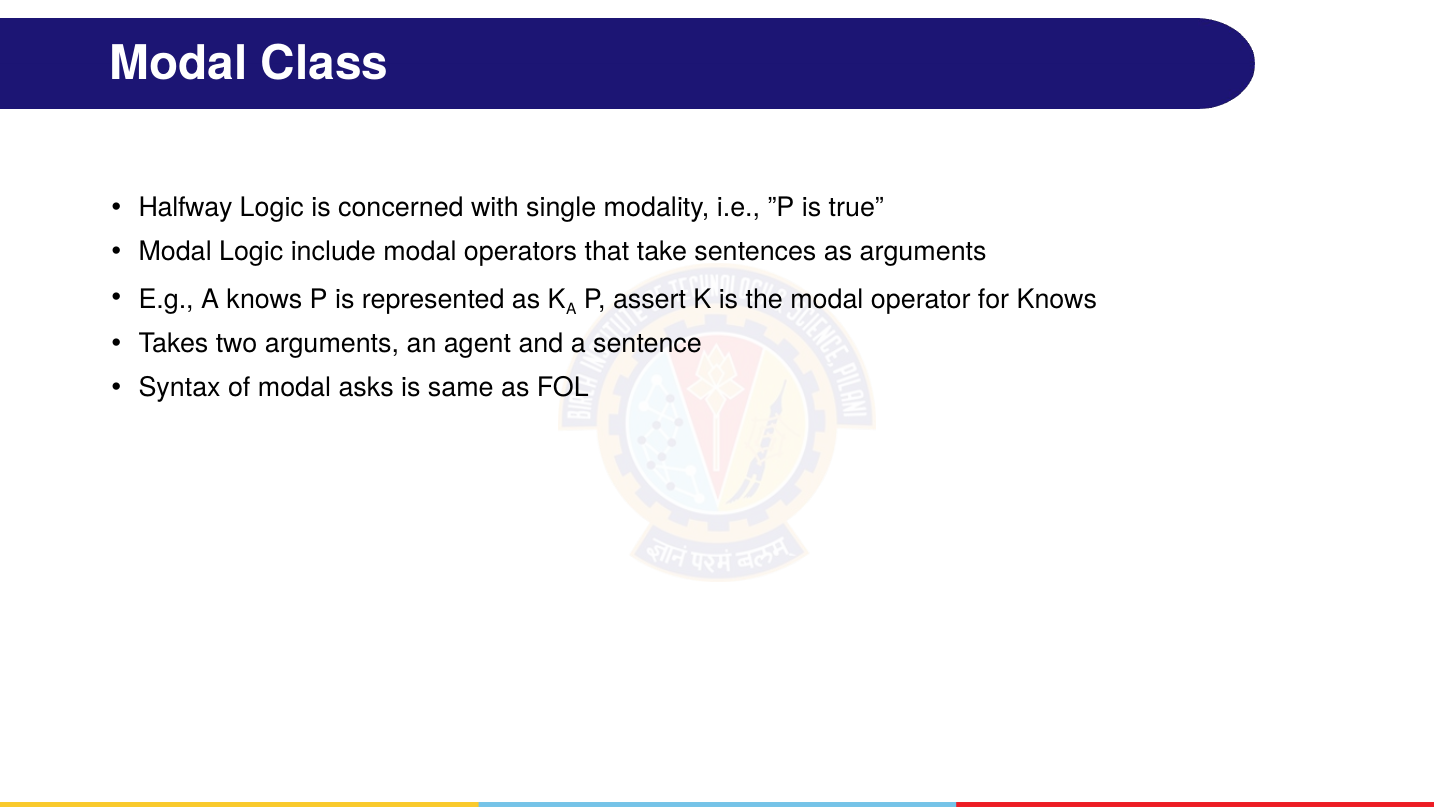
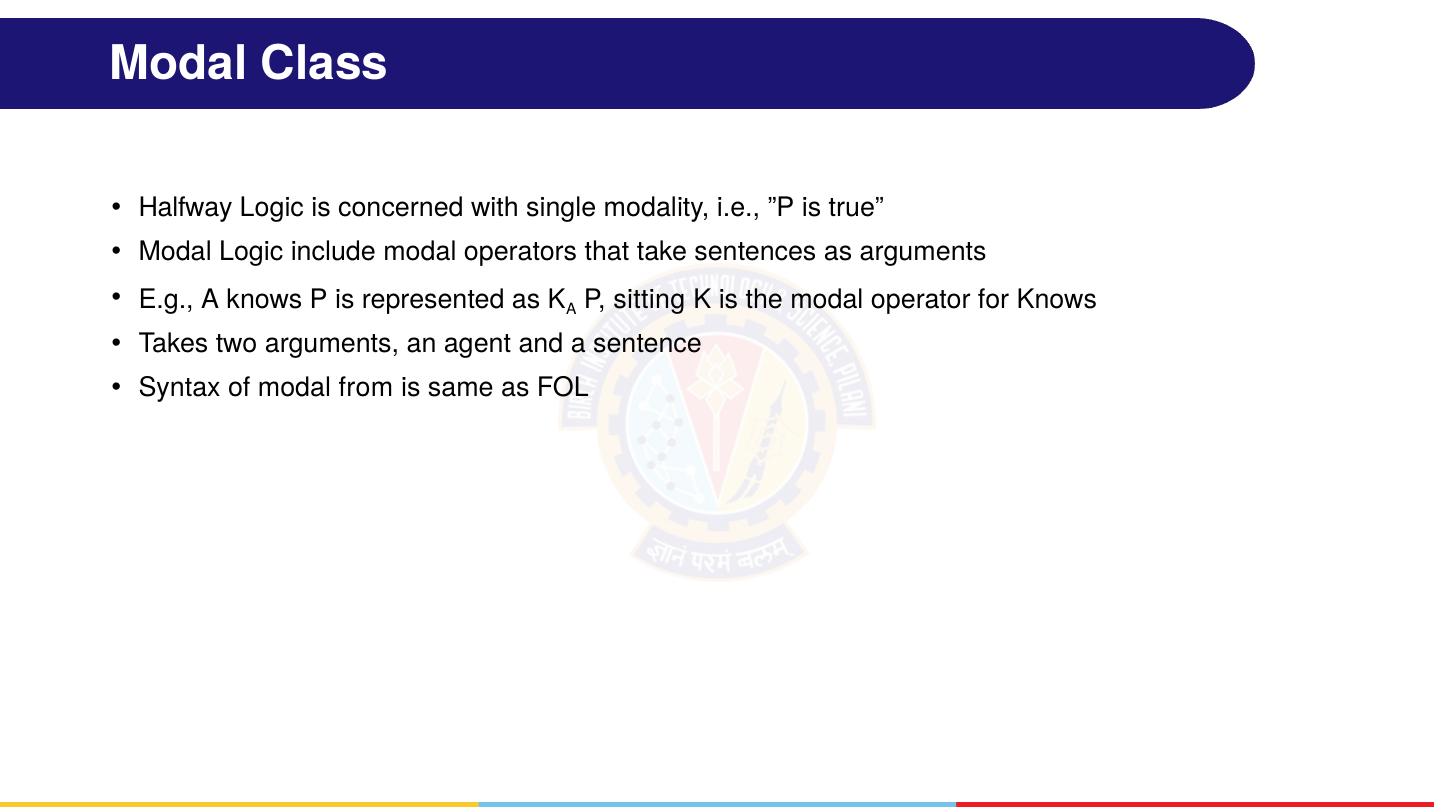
assert: assert -> sitting
asks: asks -> from
